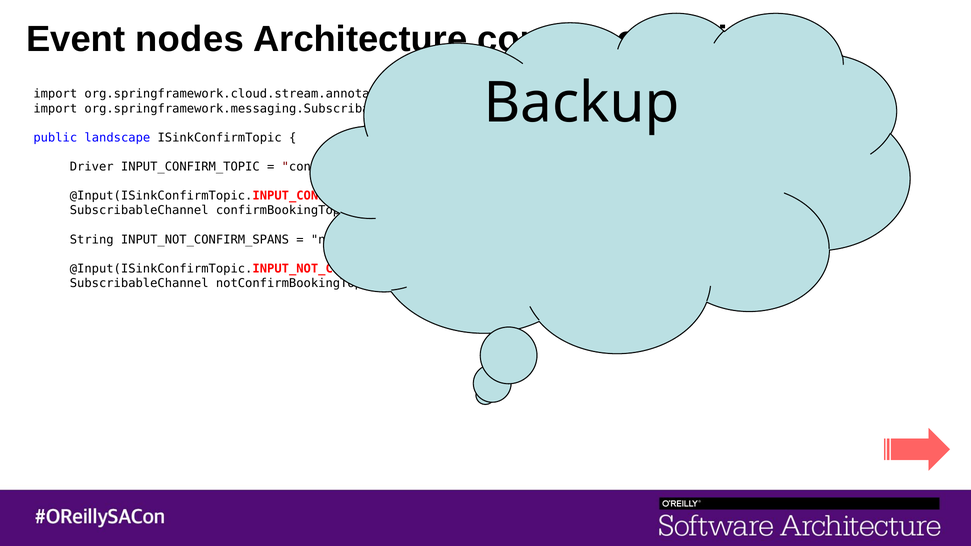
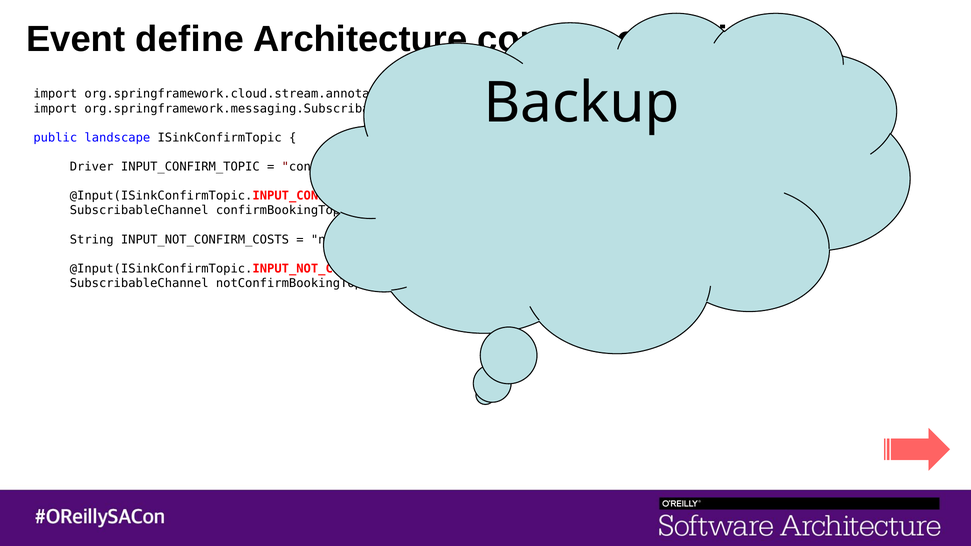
nodes: nodes -> define
INPUT_NOT_CONFIRM_SPANS: INPUT_NOT_CONFIRM_SPANS -> INPUT_NOT_CONFIRM_COSTS
